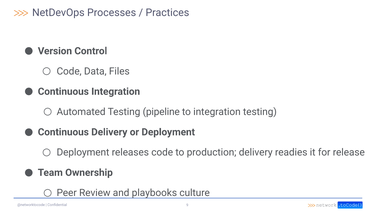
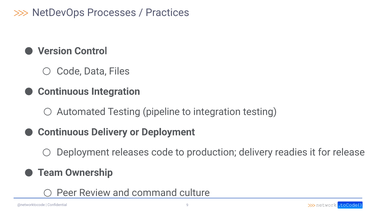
playbooks: playbooks -> command
